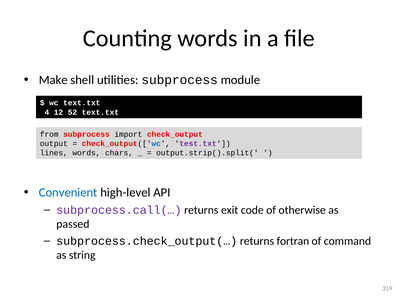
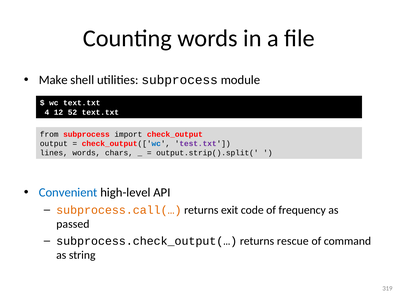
subprocess.call(… colour: purple -> orange
otherwise: otherwise -> frequency
fortran: fortran -> rescue
